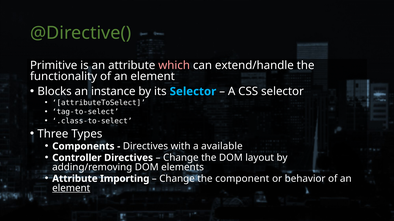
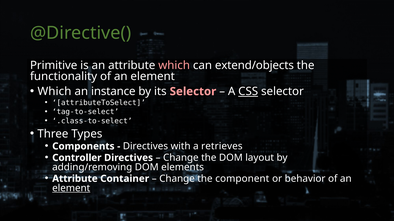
extend/handle: extend/handle -> extend/objects
Blocks at (55, 92): Blocks -> Which
Selector at (193, 92) colour: light blue -> pink
CSS underline: none -> present
available: available -> retrieves
Importing: Importing -> Container
